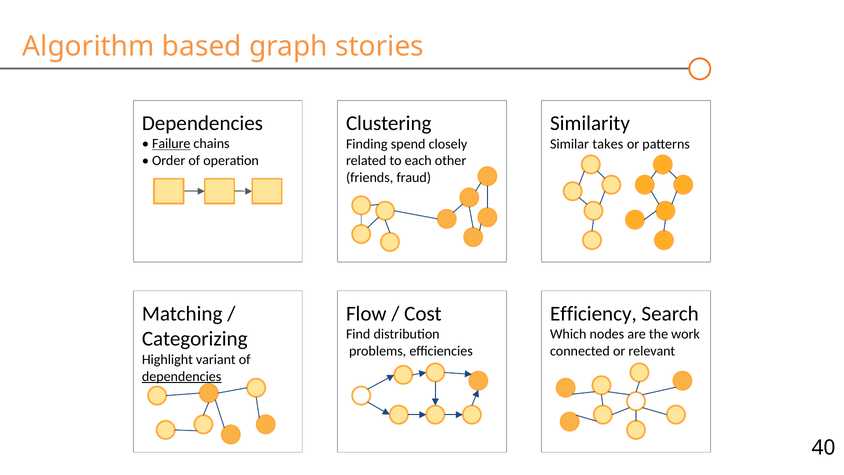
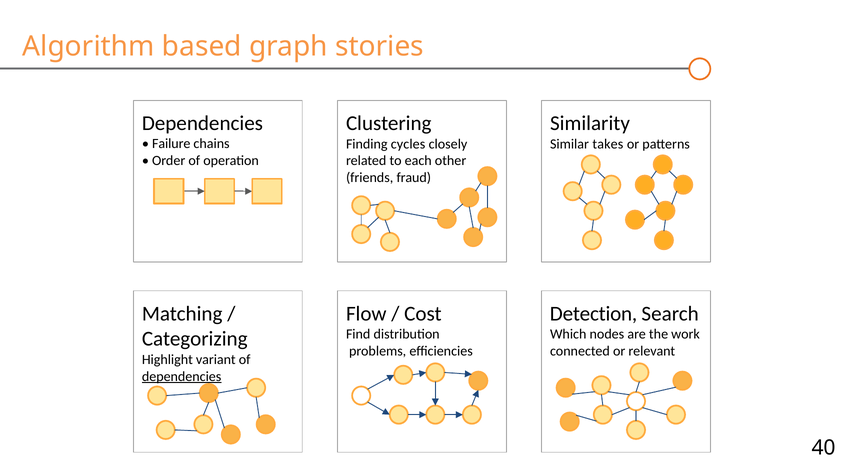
Failure underline: present -> none
spend: spend -> cycles
Efficiency: Efficiency -> Detection
